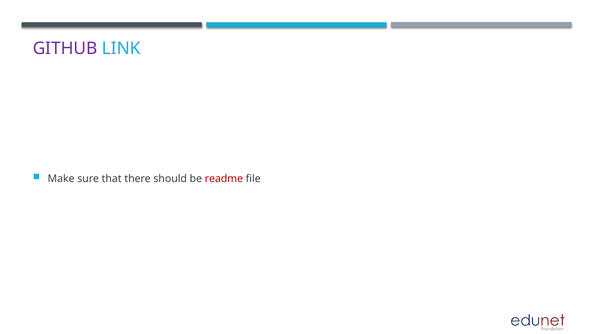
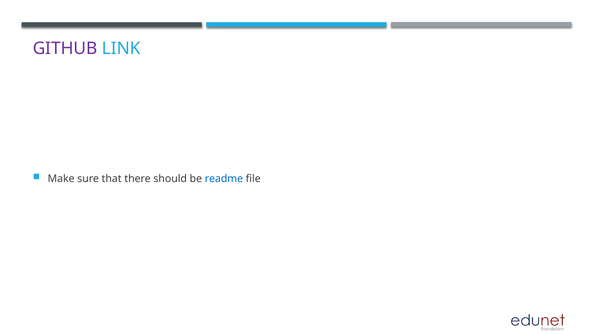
readme colour: red -> blue
